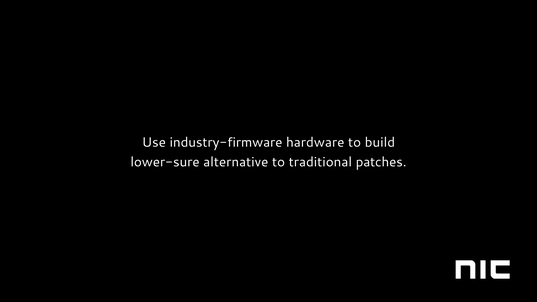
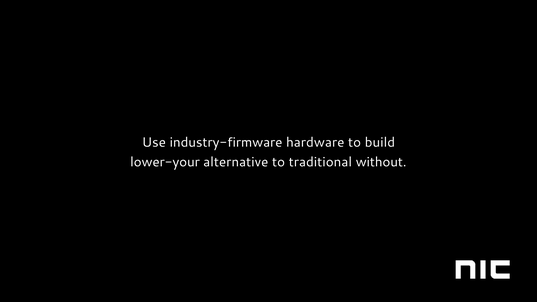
lower-sure: lower-sure -> lower-your
patches: patches -> without
